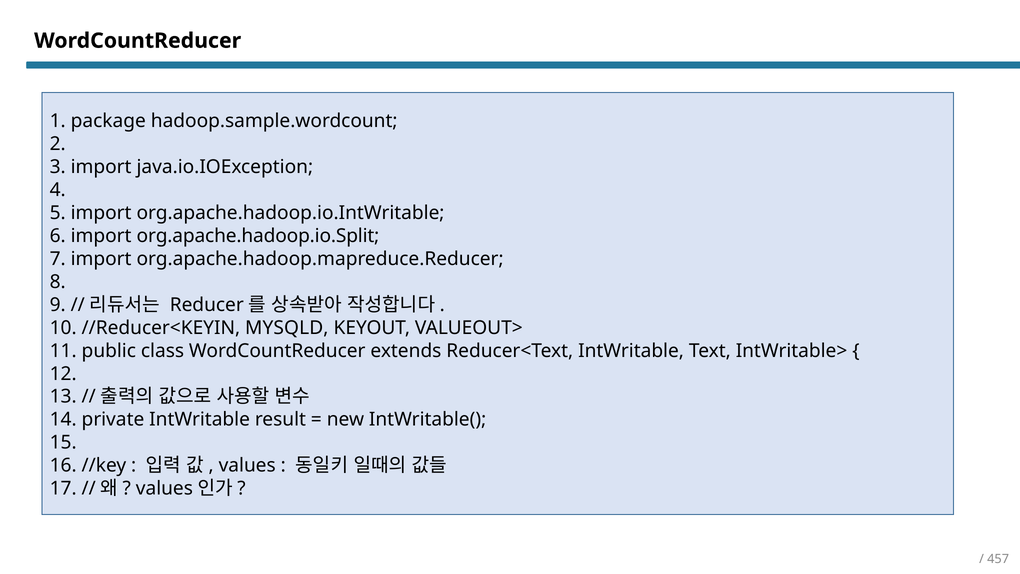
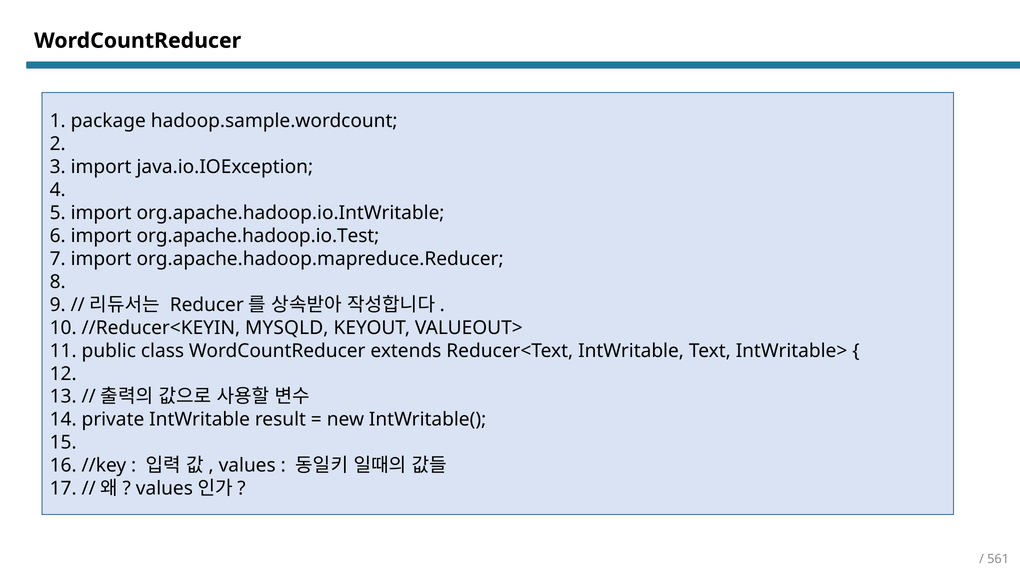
org.apache.hadoop.io.Split: org.apache.hadoop.io.Split -> org.apache.hadoop.io.Test
457: 457 -> 561
